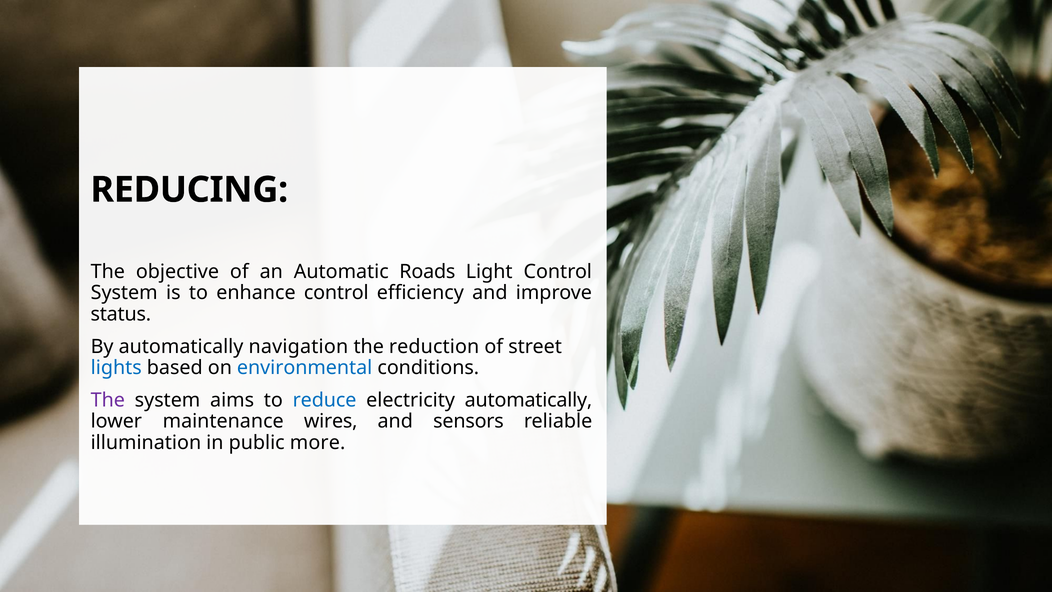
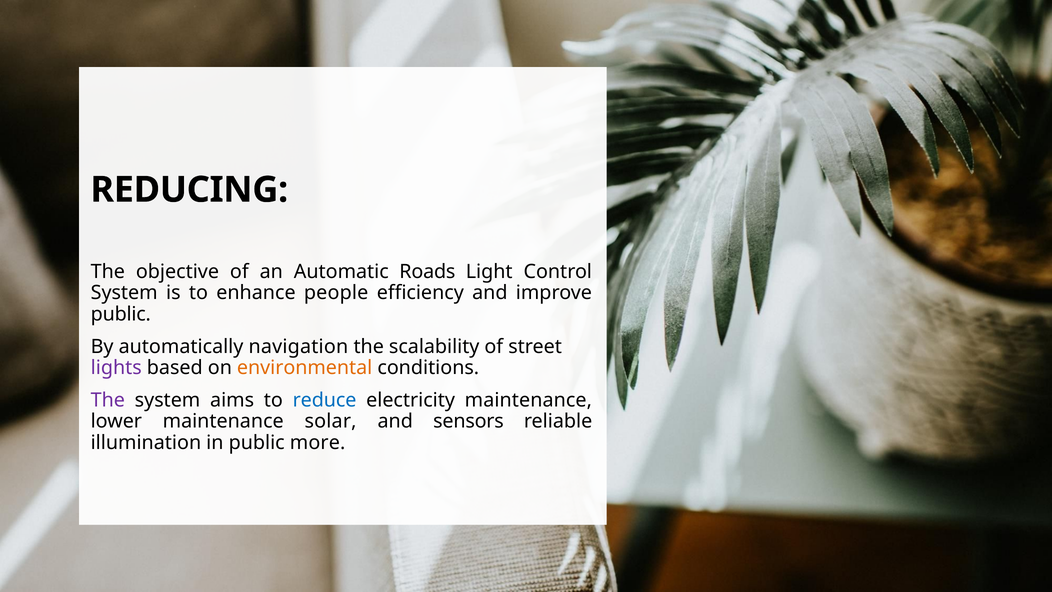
enhance control: control -> people
status at (121, 314): status -> public
reduction: reduction -> scalability
lights colour: blue -> purple
environmental colour: blue -> orange
electricity automatically: automatically -> maintenance
wires: wires -> solar
